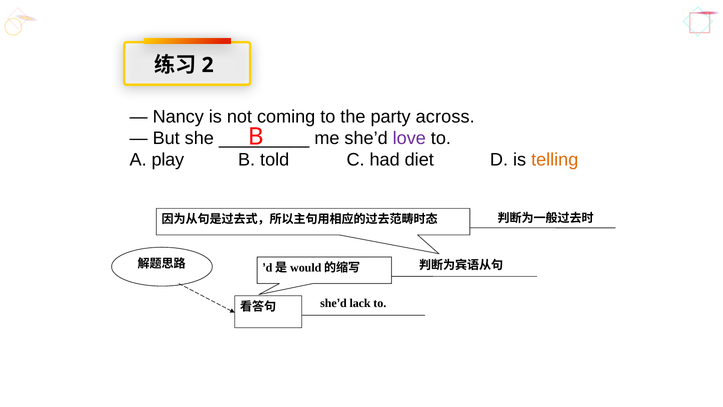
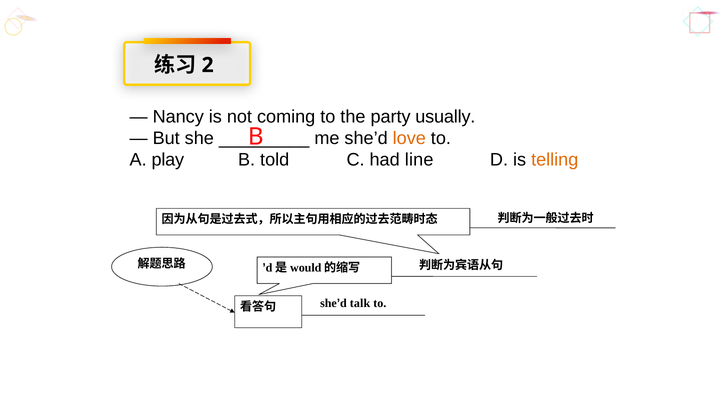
across: across -> usually
love colour: purple -> orange
diet: diet -> line
lack: lack -> talk
